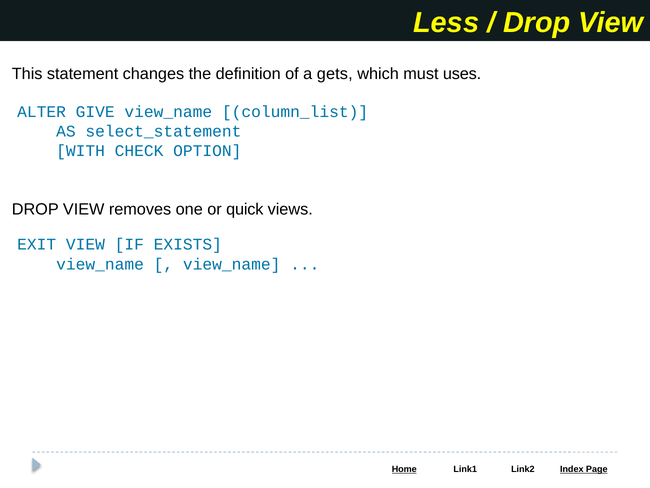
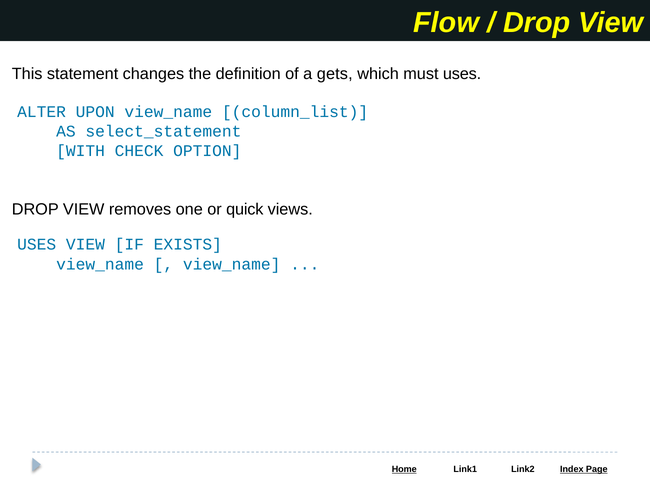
Less: Less -> Flow
GIVE: GIVE -> UPON
EXIT at (37, 244): EXIT -> USES
